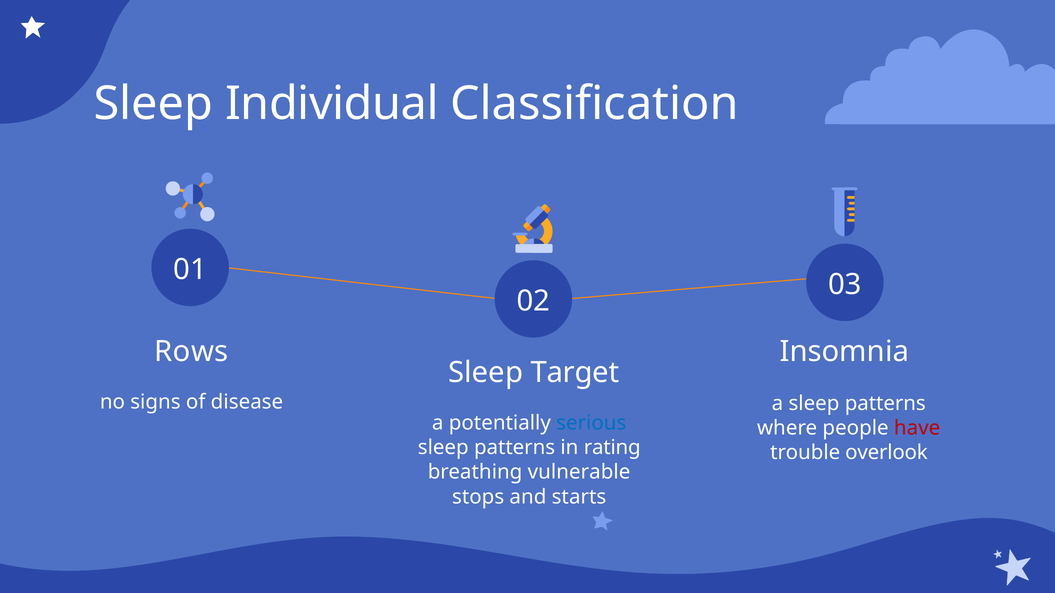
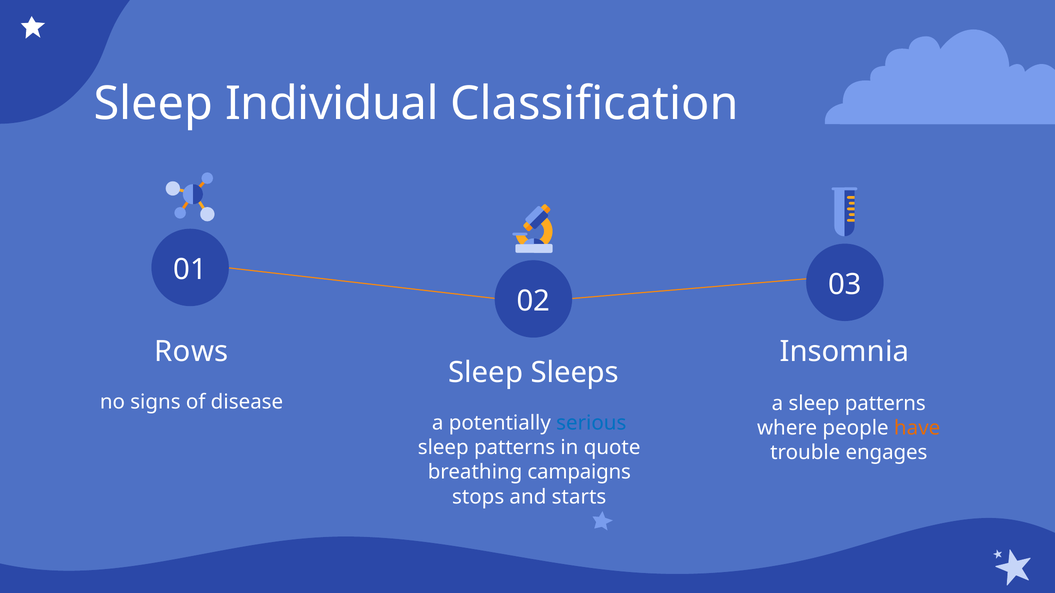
Target: Target -> Sleeps
have colour: red -> orange
rating: rating -> quote
overlook: overlook -> engages
vulnerable: vulnerable -> campaigns
